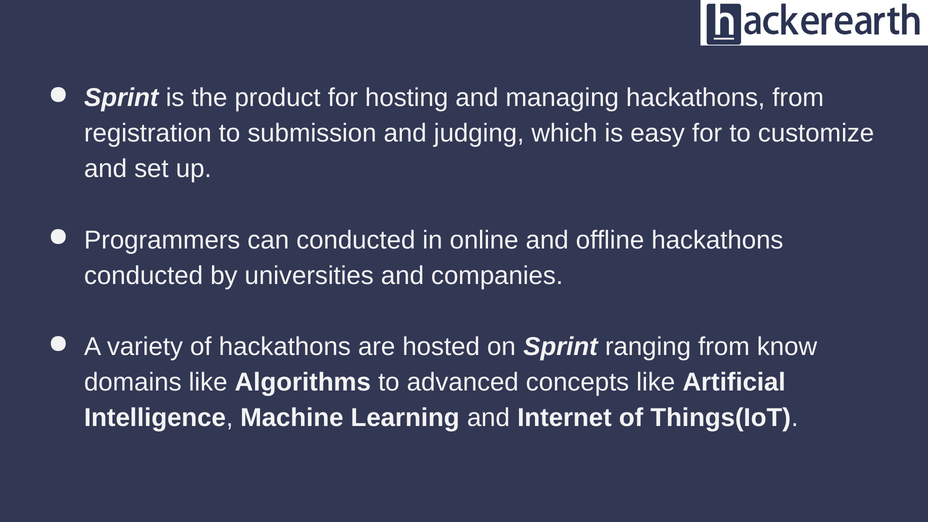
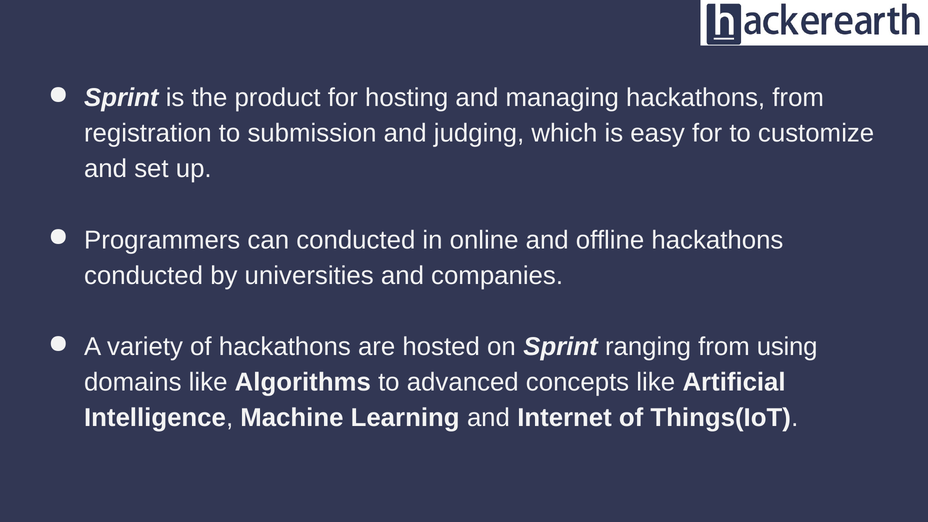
know: know -> using
